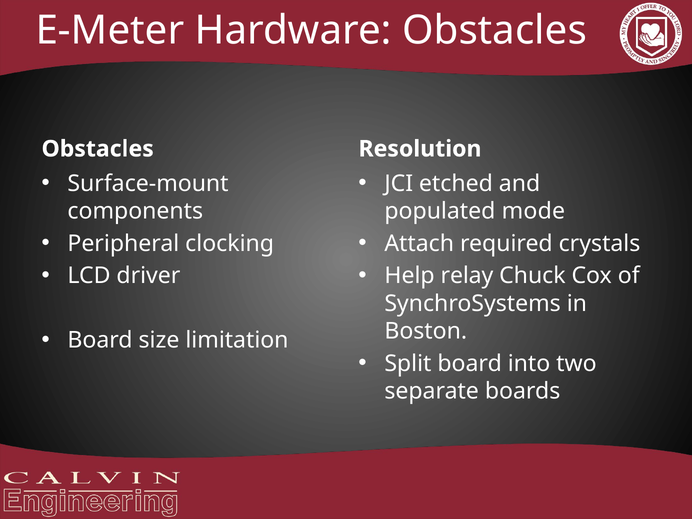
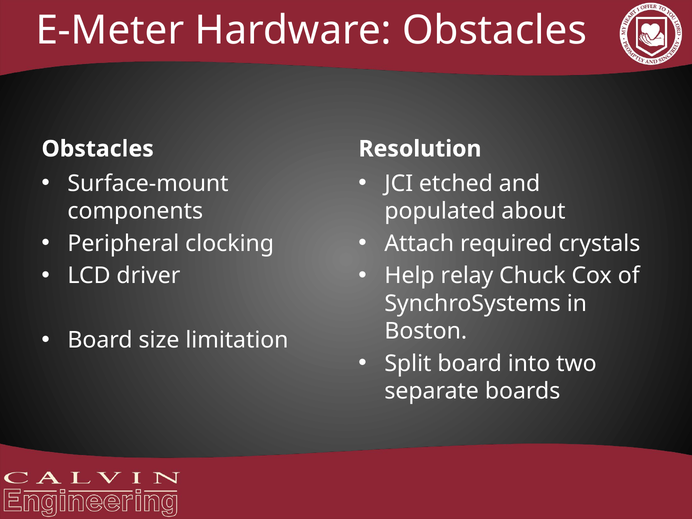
mode: mode -> about
